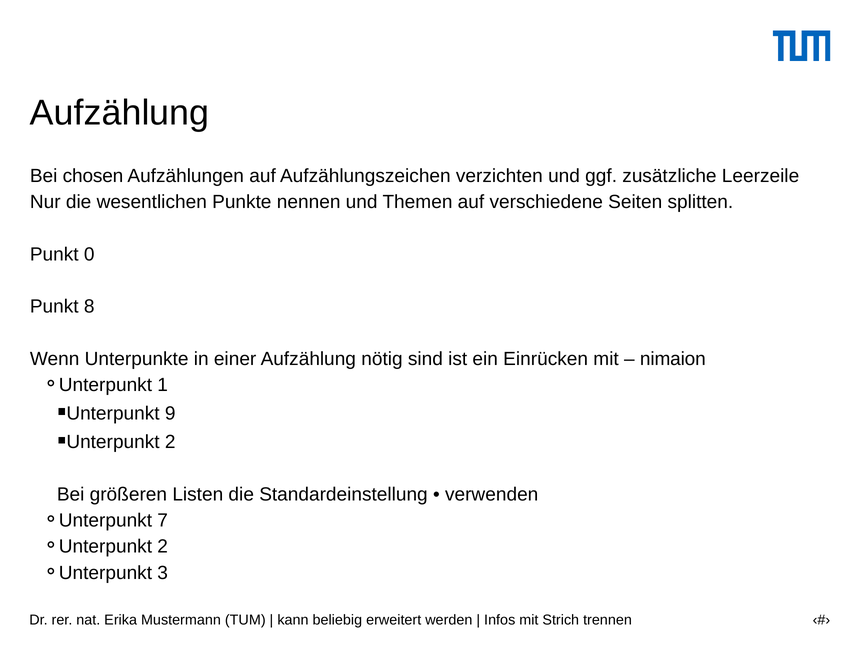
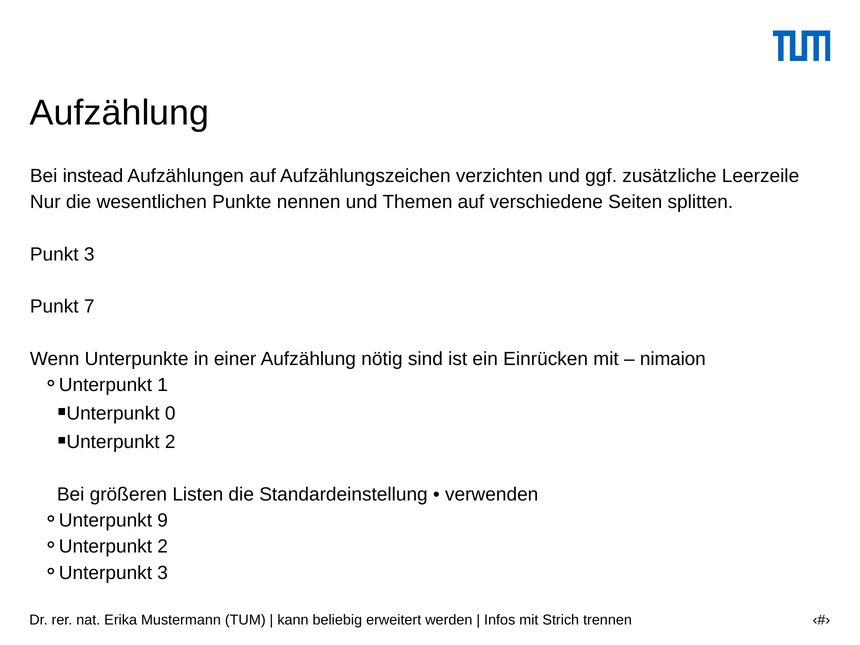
chosen: chosen -> instead
Punkt 0: 0 -> 3
8: 8 -> 7
9: 9 -> 0
7: 7 -> 9
